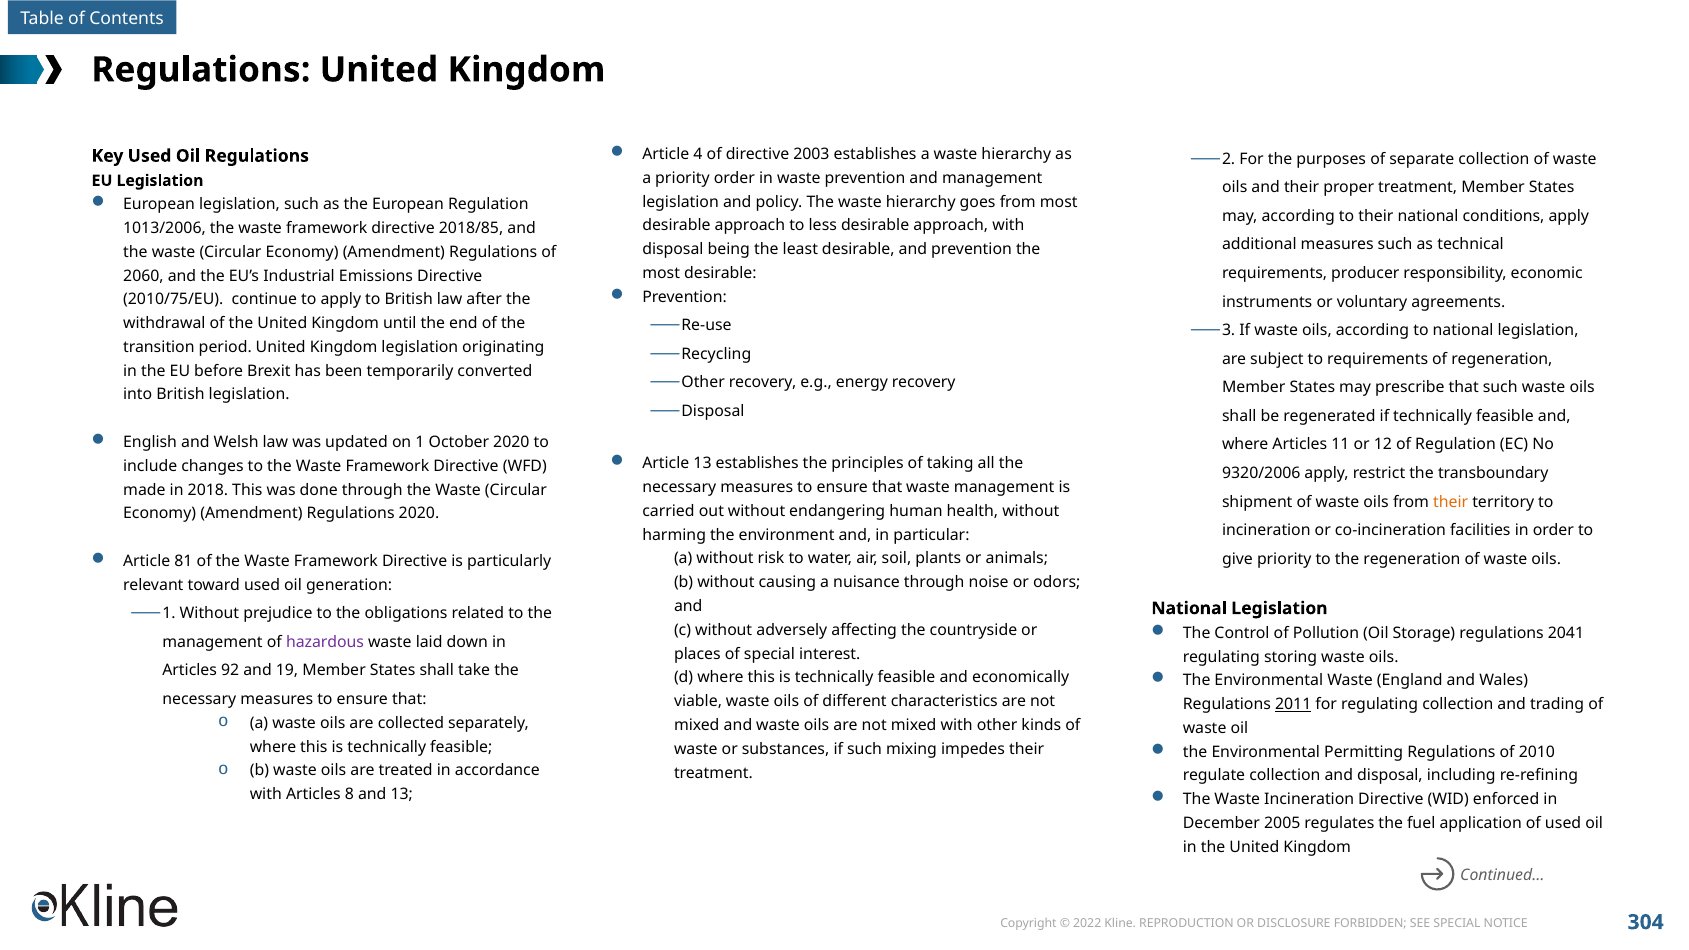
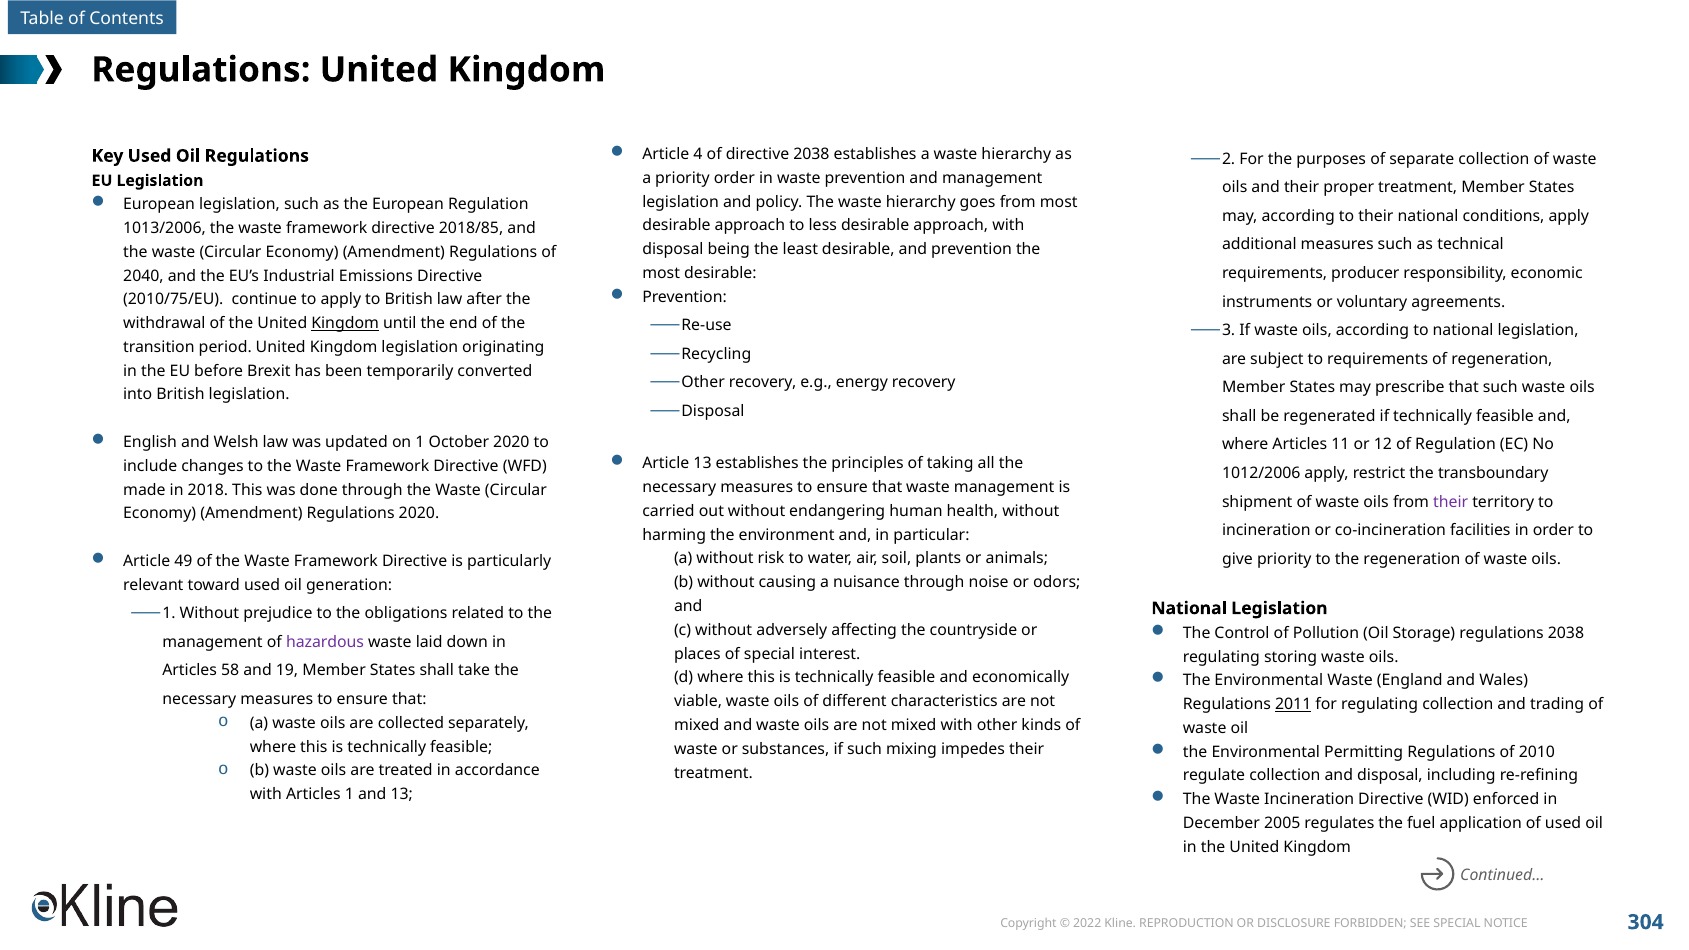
directive 2003: 2003 -> 2038
2060: 2060 -> 2040
Kingdom at (345, 323) underline: none -> present
9320/2006: 9320/2006 -> 1012/2006
their at (1451, 502) colour: orange -> purple
81: 81 -> 49
regulations 2041: 2041 -> 2038
92: 92 -> 58
Articles 8: 8 -> 1
